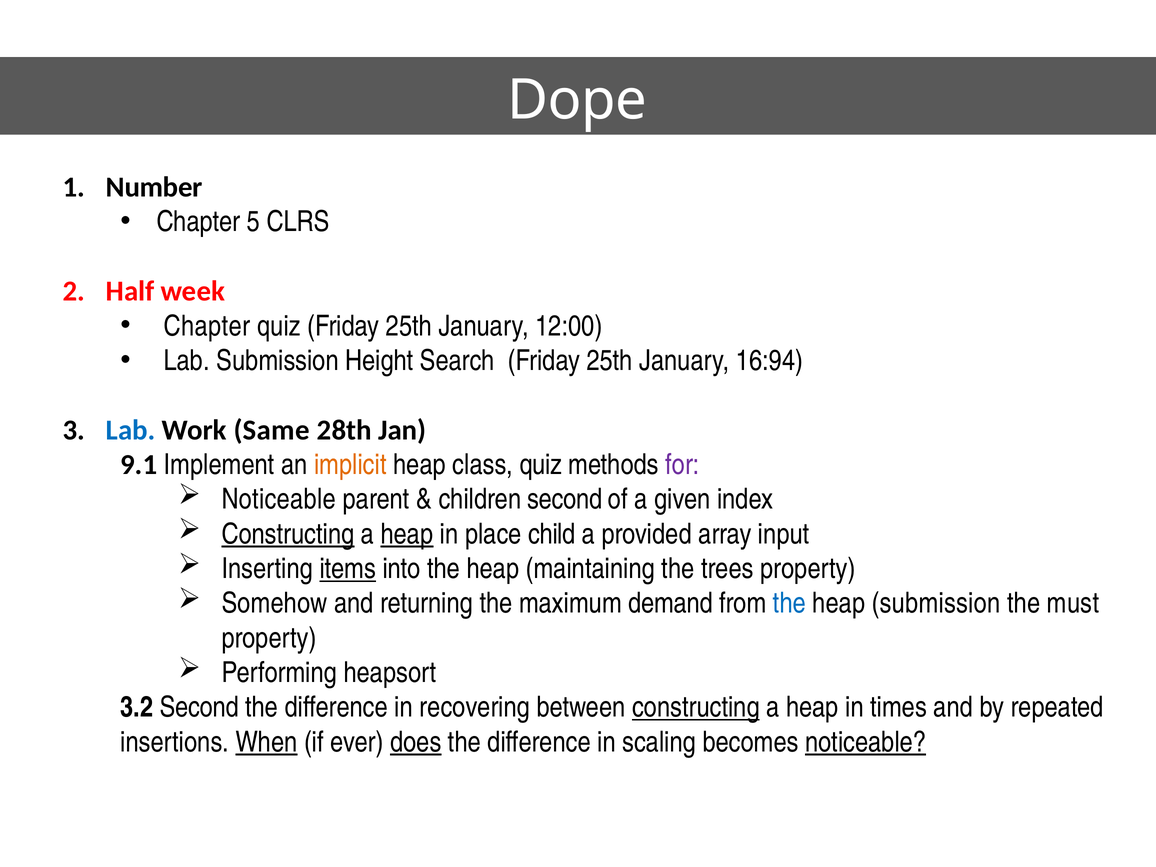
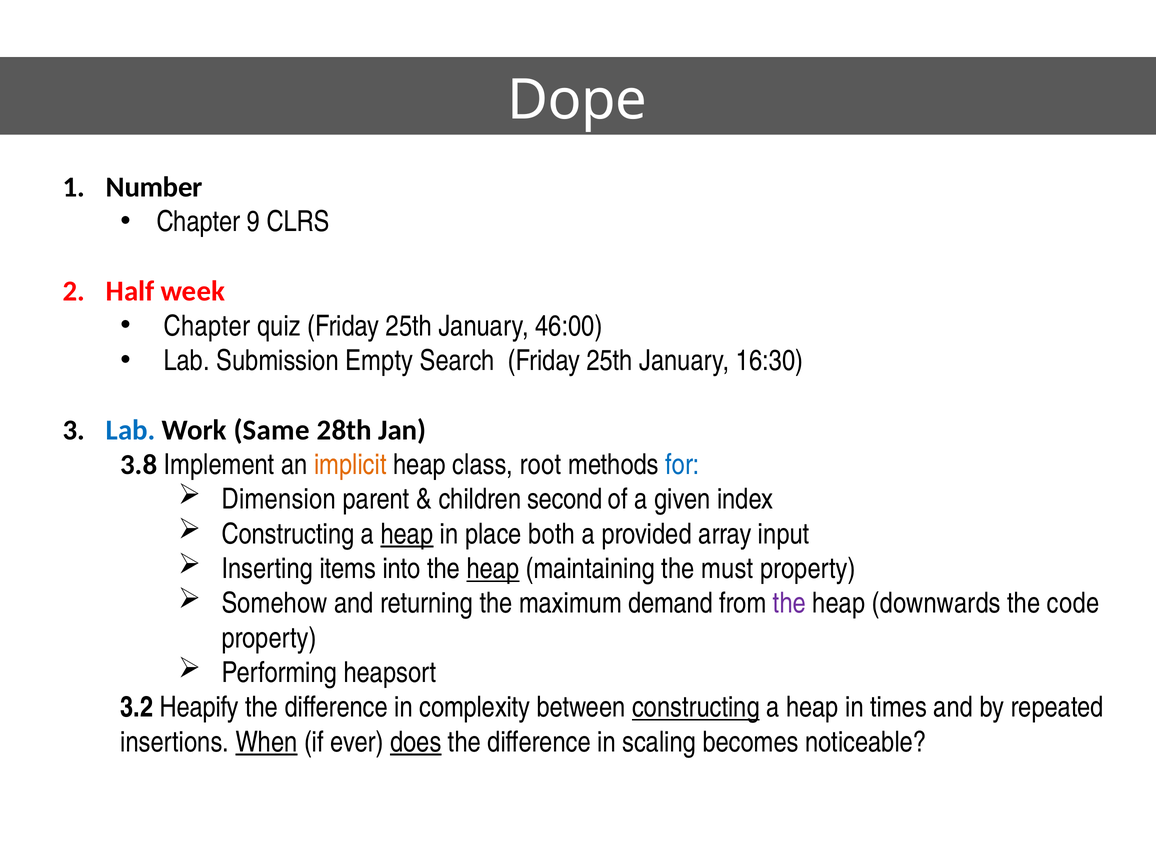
5: 5 -> 9
12:00: 12:00 -> 46:00
Height: Height -> Empty
16:94: 16:94 -> 16:30
9.1: 9.1 -> 3.8
class quiz: quiz -> root
for colour: purple -> blue
Noticeable at (279, 499): Noticeable -> Dimension
Constructing at (288, 534) underline: present -> none
child: child -> both
items underline: present -> none
heap at (493, 569) underline: none -> present
trees: trees -> must
the at (789, 603) colour: blue -> purple
heap submission: submission -> downwards
must: must -> code
3.2 Second: Second -> Heapify
recovering: recovering -> complexity
noticeable at (866, 742) underline: present -> none
